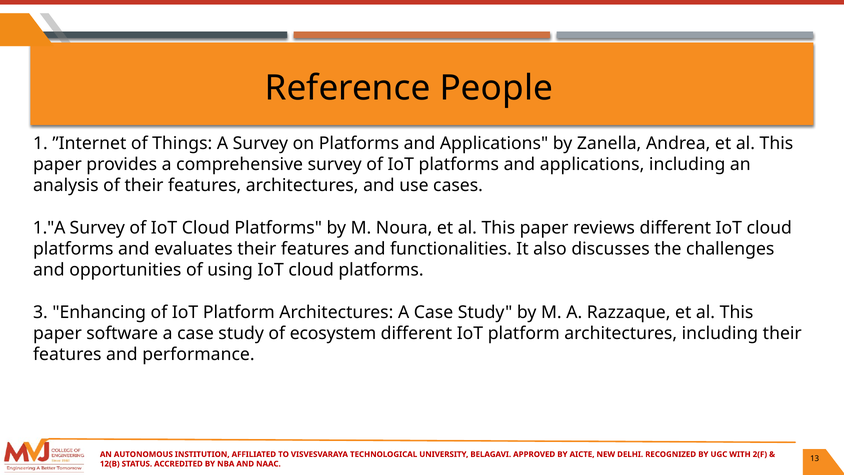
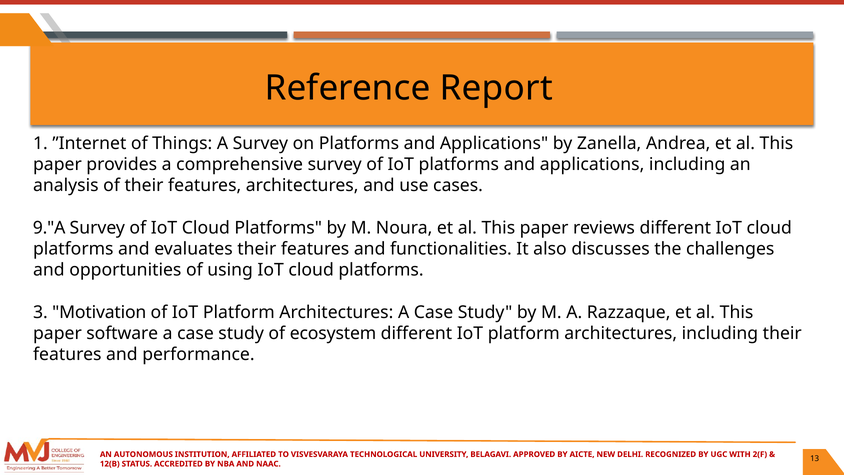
People: People -> Report
1."A: 1."A -> 9."A
Enhancing: Enhancing -> Motivation
